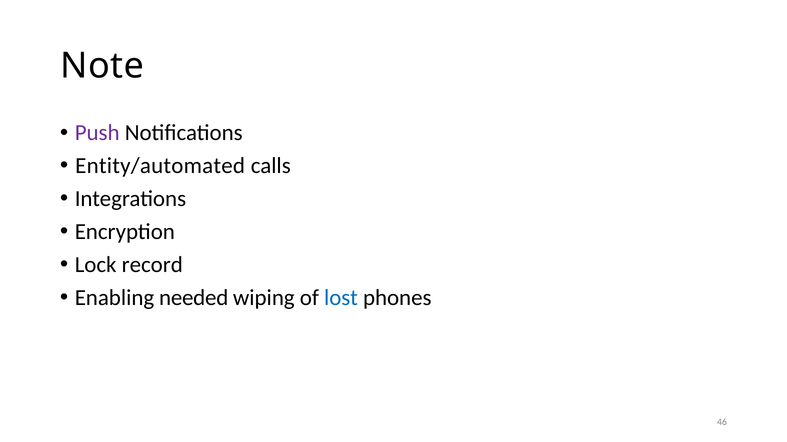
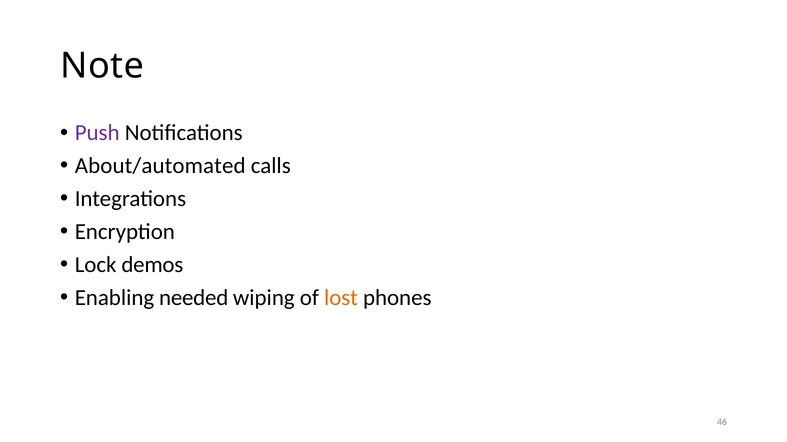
Entity/automated: Entity/automated -> About/automated
record: record -> demos
lost colour: blue -> orange
